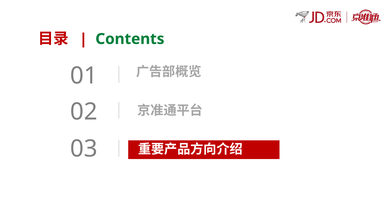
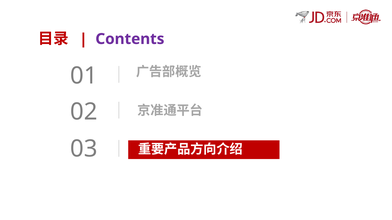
Contents colour: green -> purple
